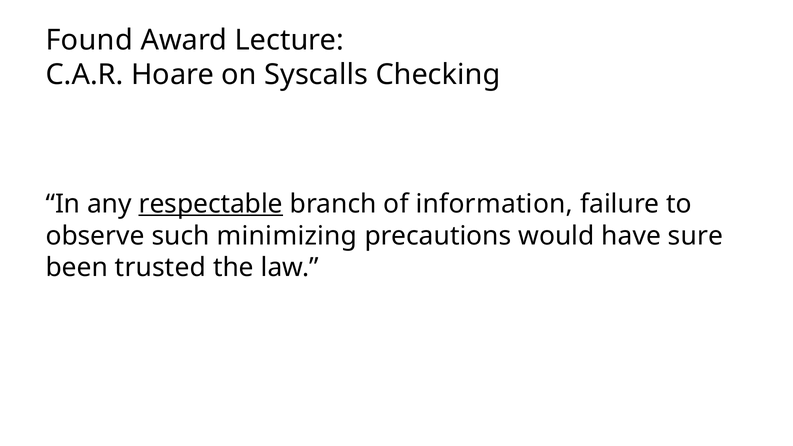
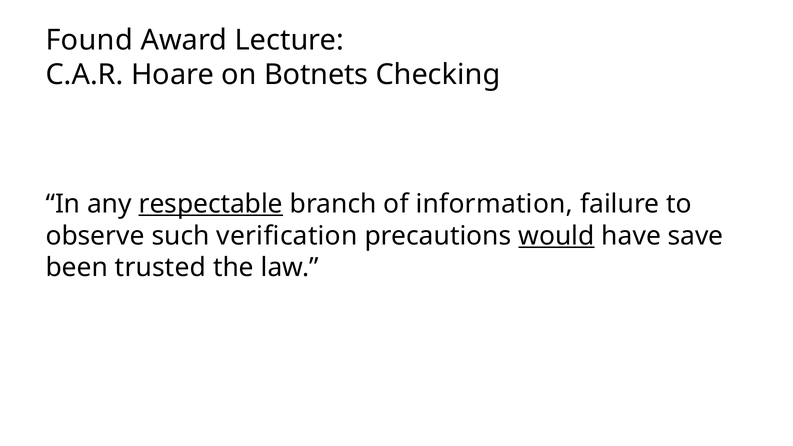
Syscalls: Syscalls -> Botnets
minimizing: minimizing -> verification
would underline: none -> present
sure: sure -> save
